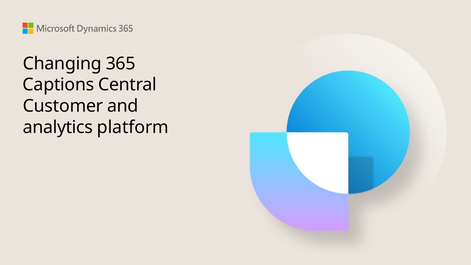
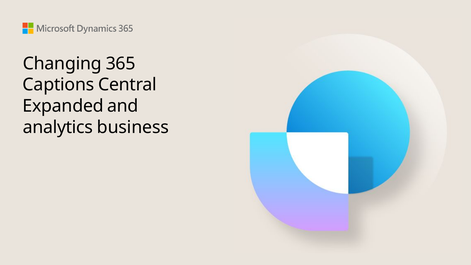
Customer: Customer -> Expanded
platform: platform -> business
